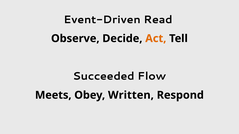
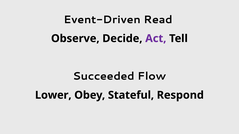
Act colour: orange -> purple
Meets: Meets -> Lower
Written: Written -> Stateful
